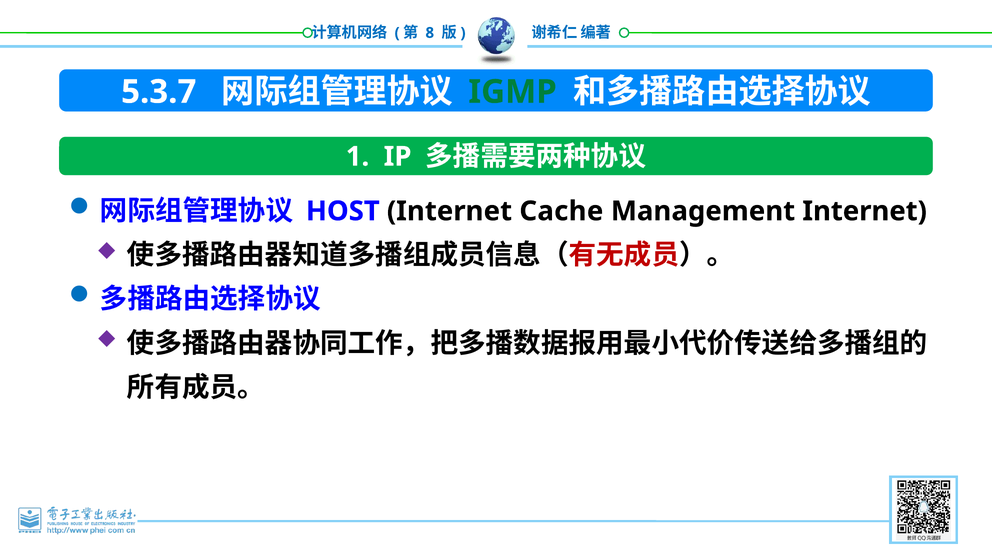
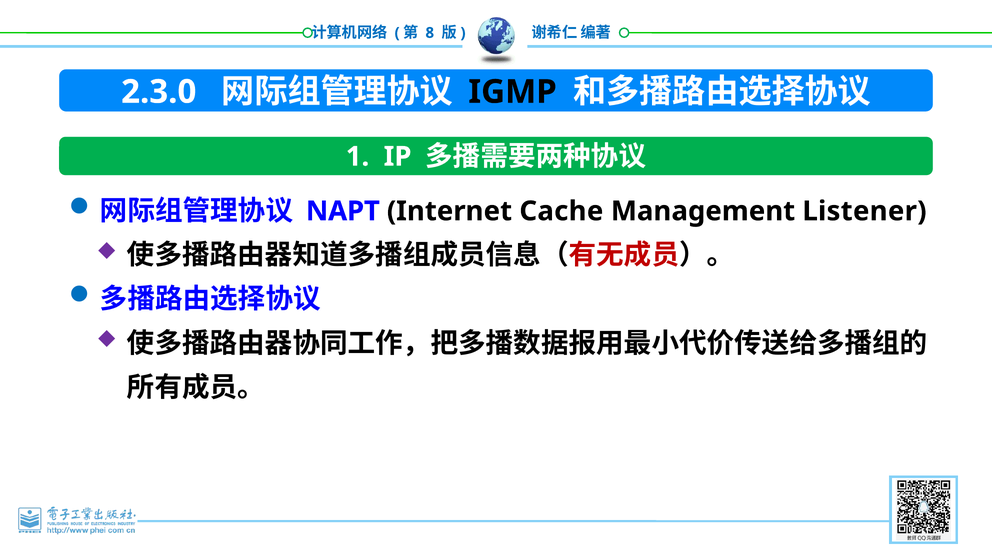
5.3.7: 5.3.7 -> 2.3.0
IGMP colour: green -> black
HOST: HOST -> NAPT
Management Internet: Internet -> Listener
